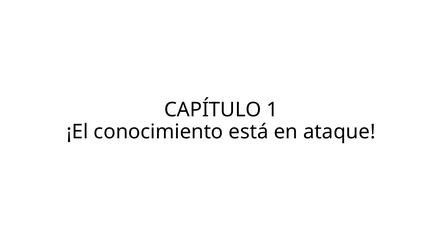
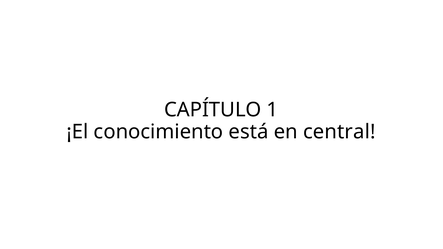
ataque: ataque -> central
